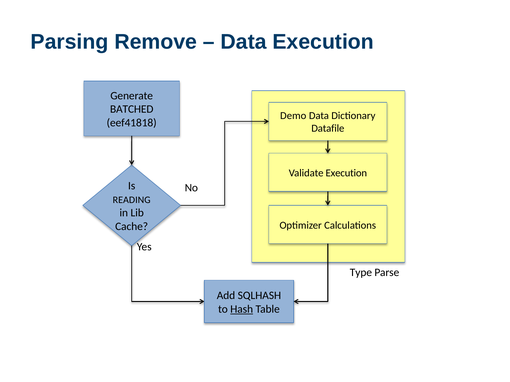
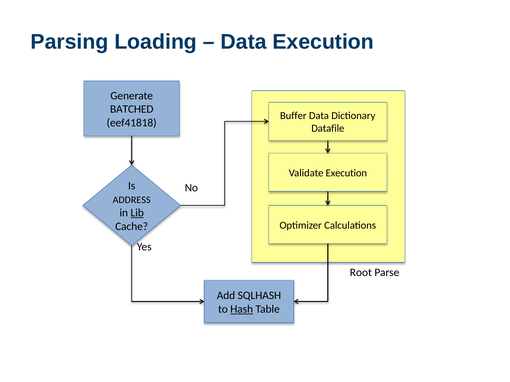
Remove: Remove -> Loading
Demo: Demo -> Buffer
READING: READING -> ADDRESS
Lib underline: none -> present
Type: Type -> Root
